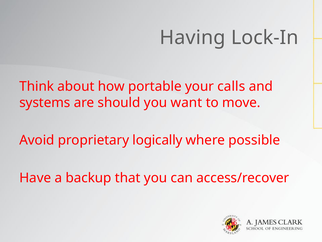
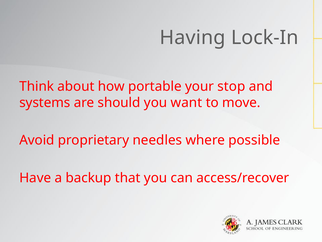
calls: calls -> stop
logically: logically -> needles
